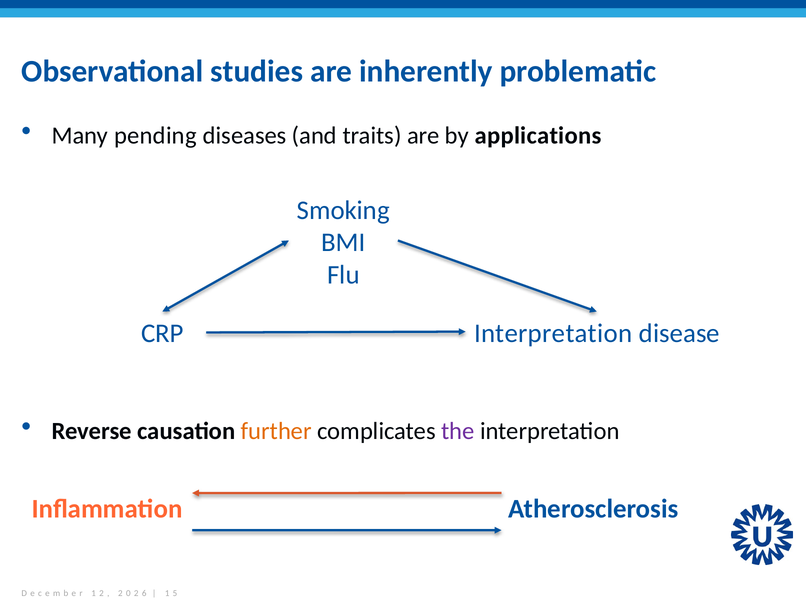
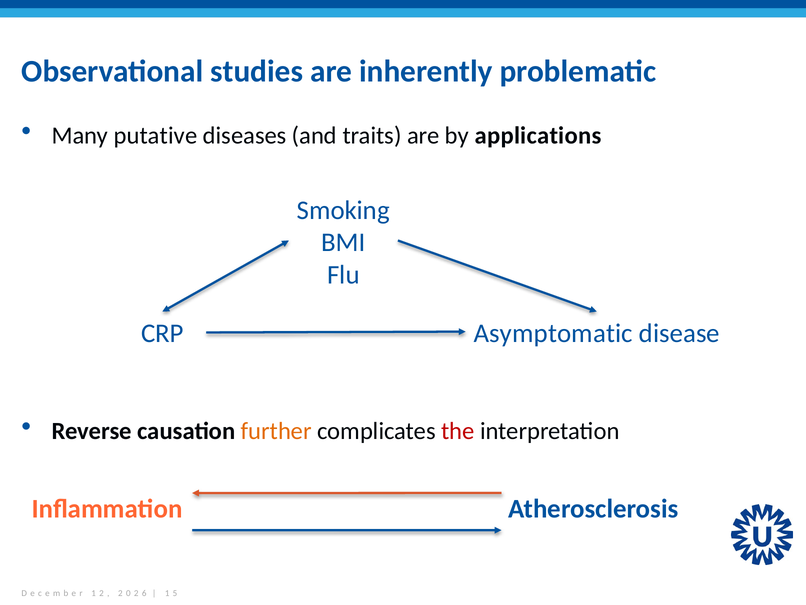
pending: pending -> putative
CRP Interpretation: Interpretation -> Asymptomatic
the colour: purple -> red
